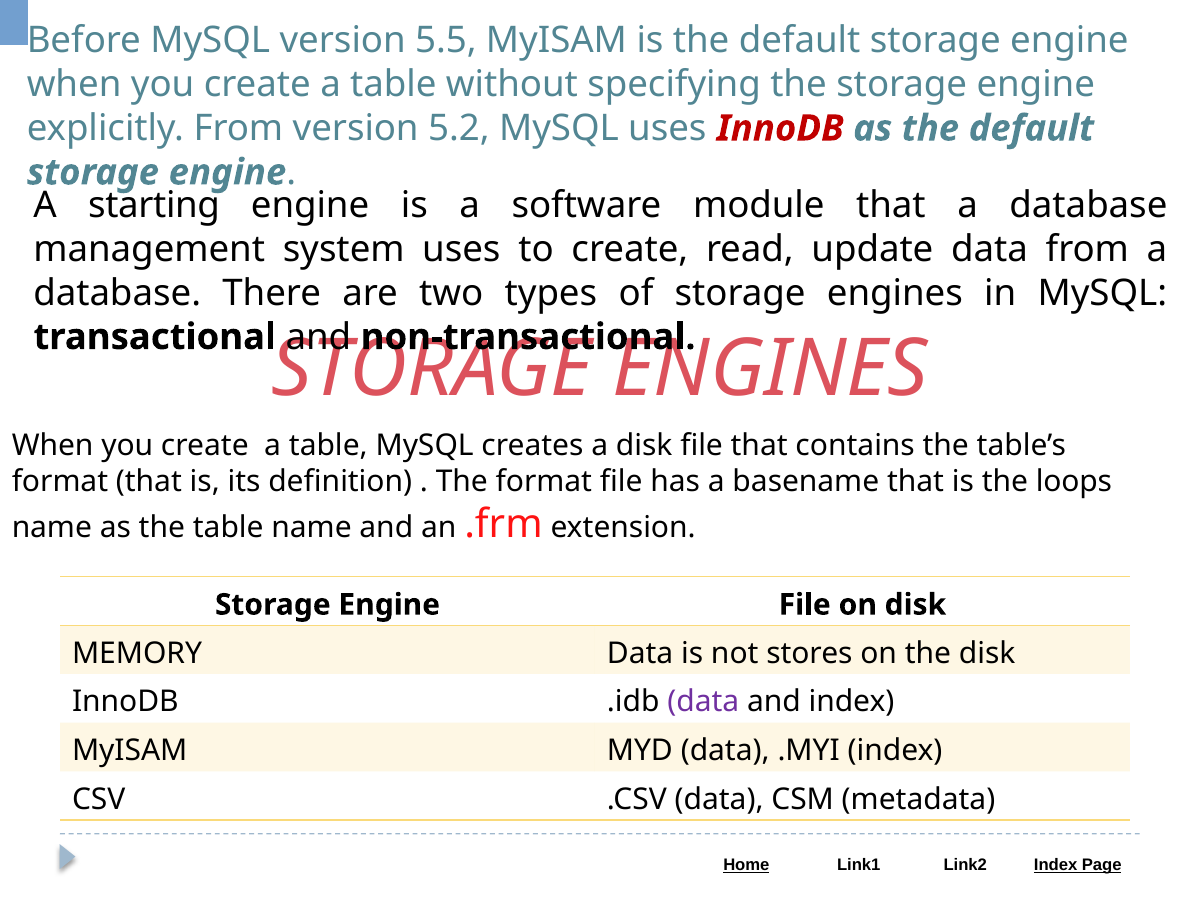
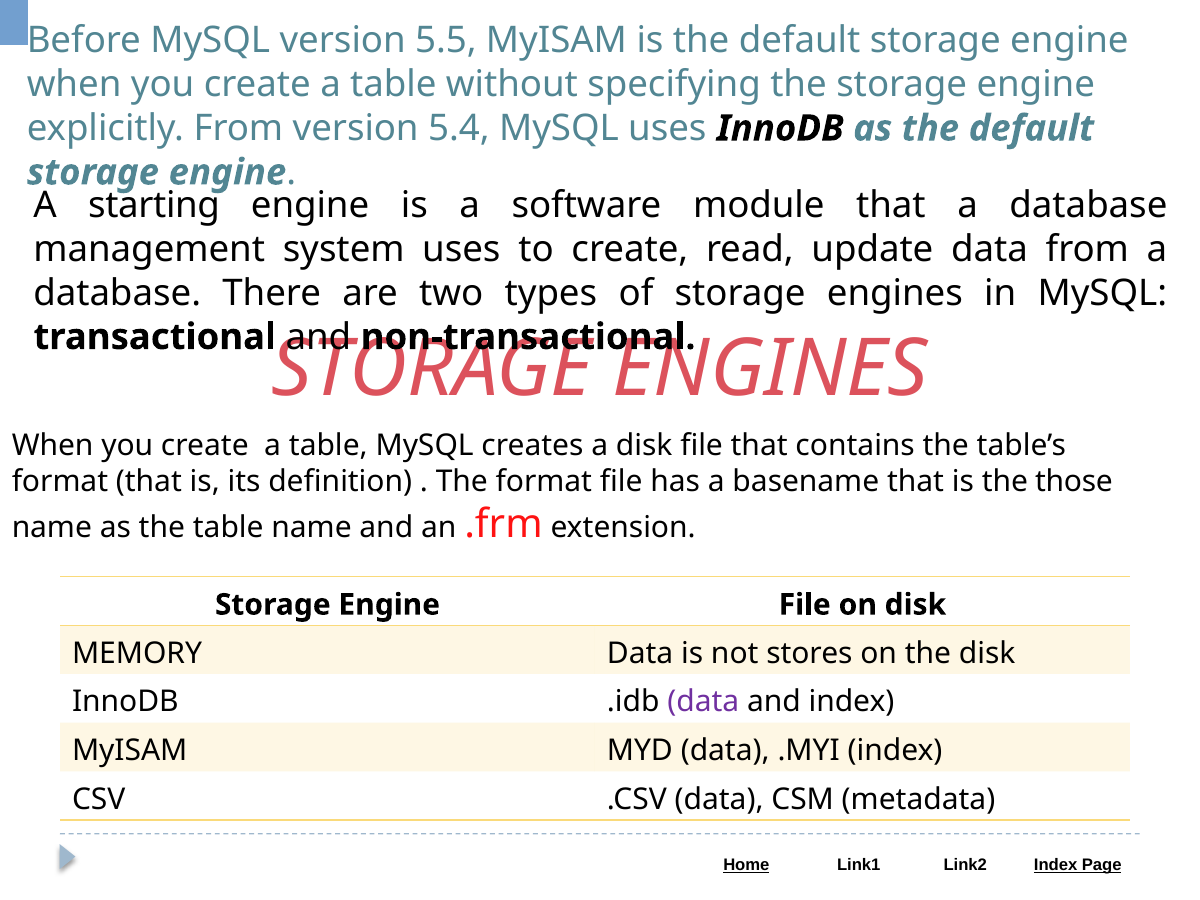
5.2: 5.2 -> 5.4
InnoDB at (780, 128) colour: red -> black
loops: loops -> those
